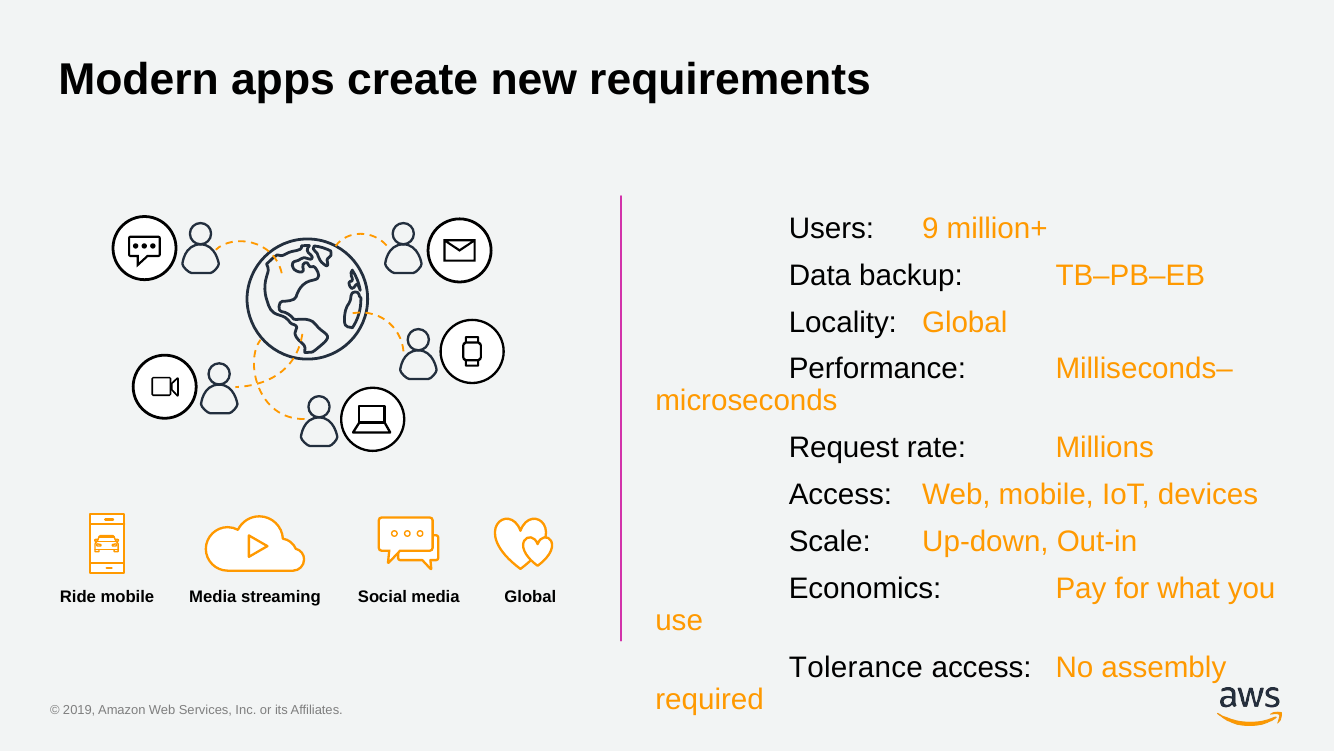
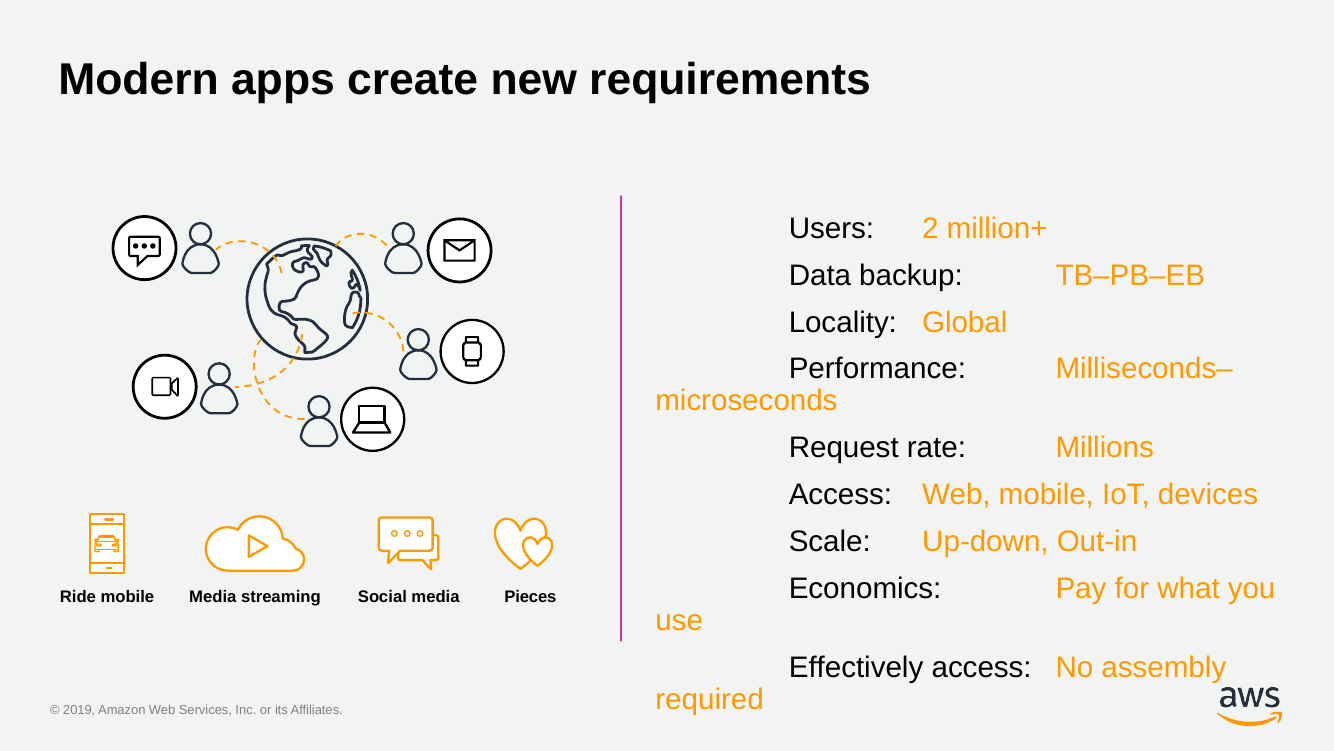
9: 9 -> 2
streaming Global: Global -> Pieces
Tolerance: Tolerance -> Effectively
